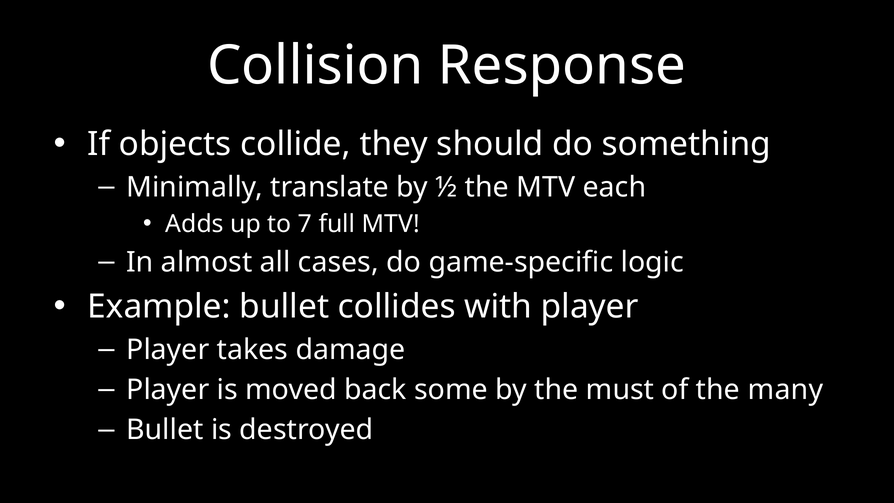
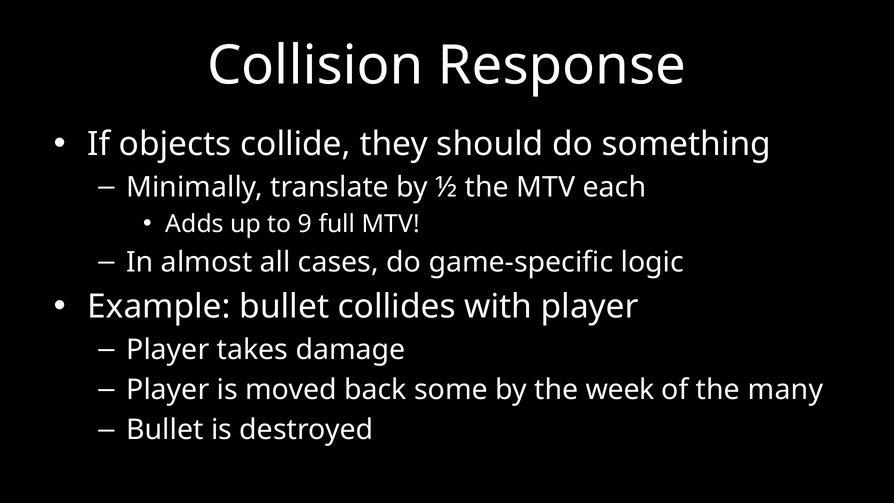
7: 7 -> 9
must: must -> week
